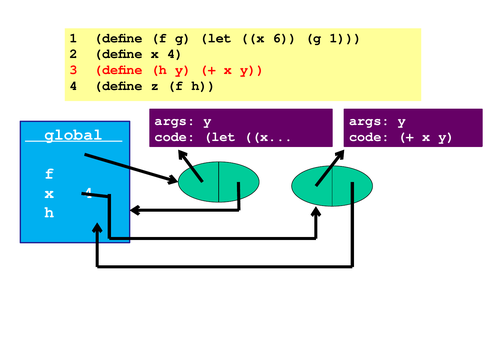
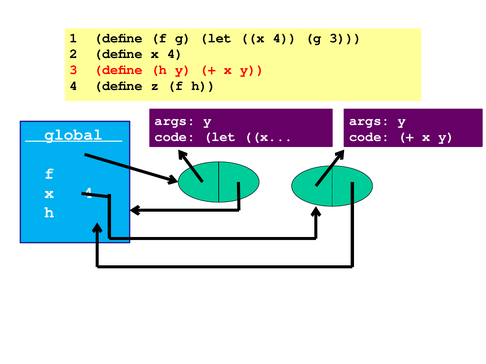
let x 6: 6 -> 4
g 1: 1 -> 3
